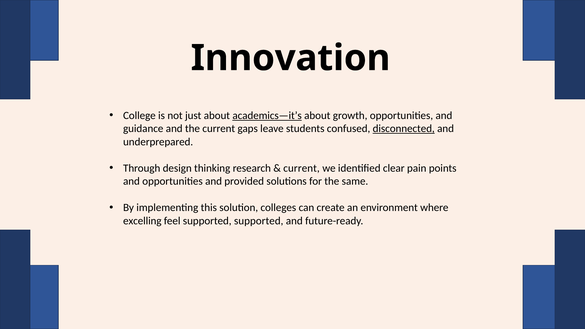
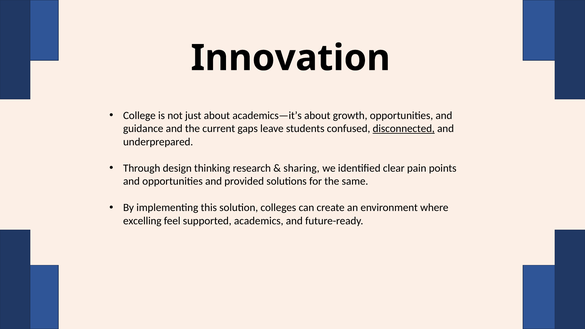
academics—it’s underline: present -> none
current at (302, 168): current -> sharing
supported supported: supported -> academics
